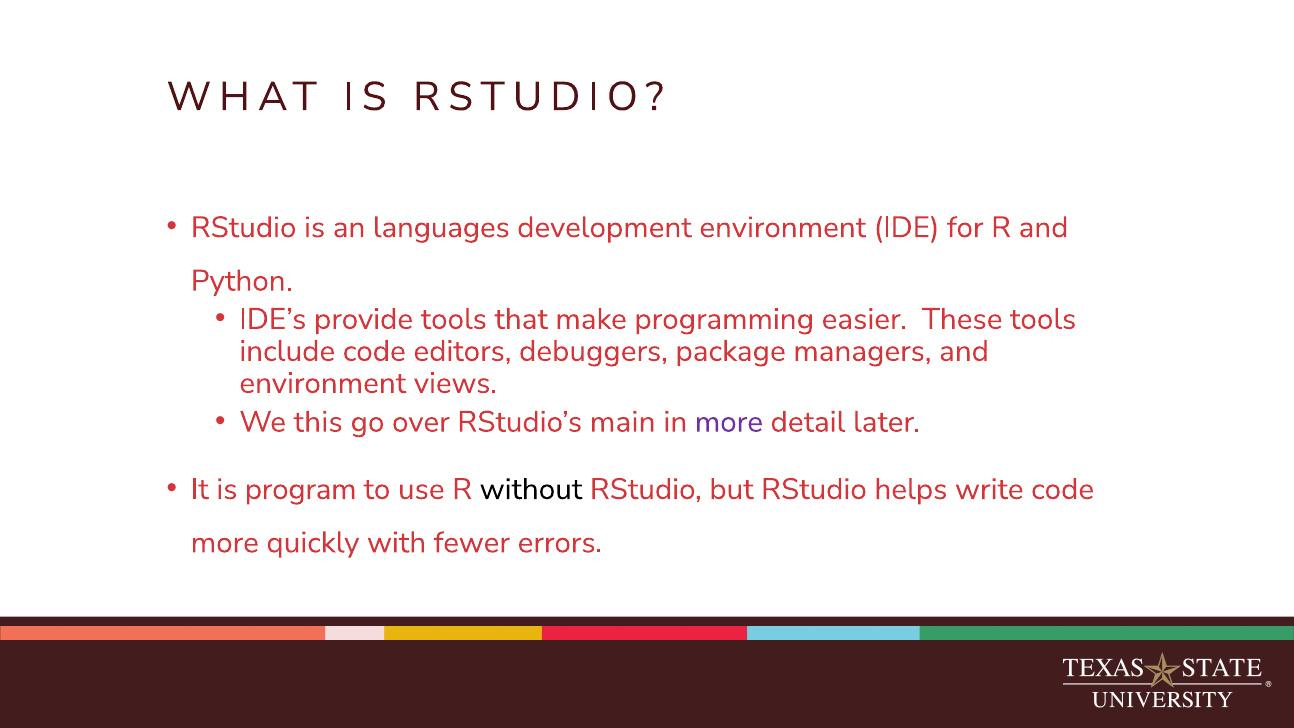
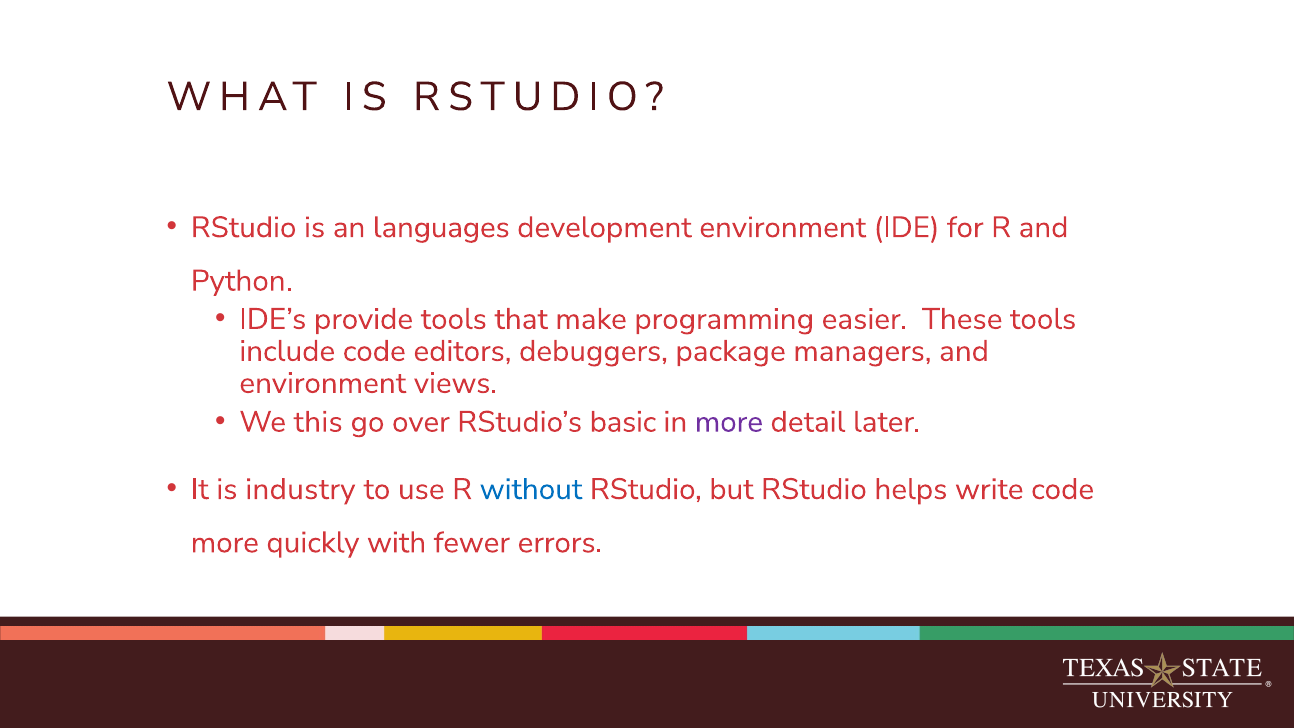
main: main -> basic
program: program -> industry
without colour: black -> blue
